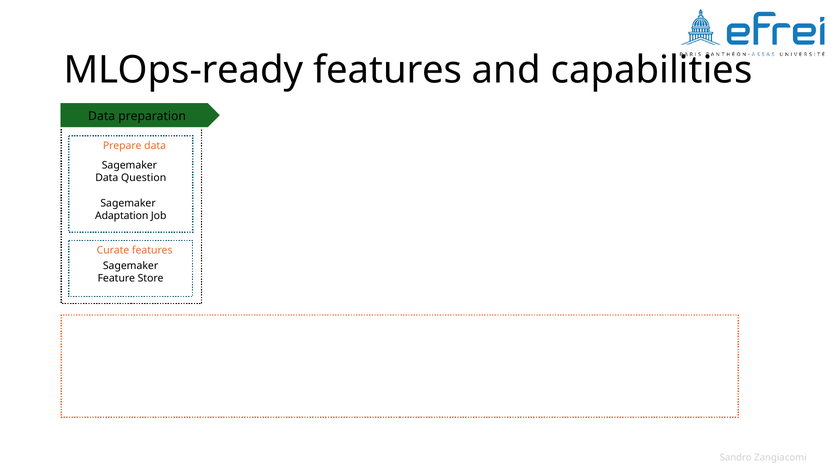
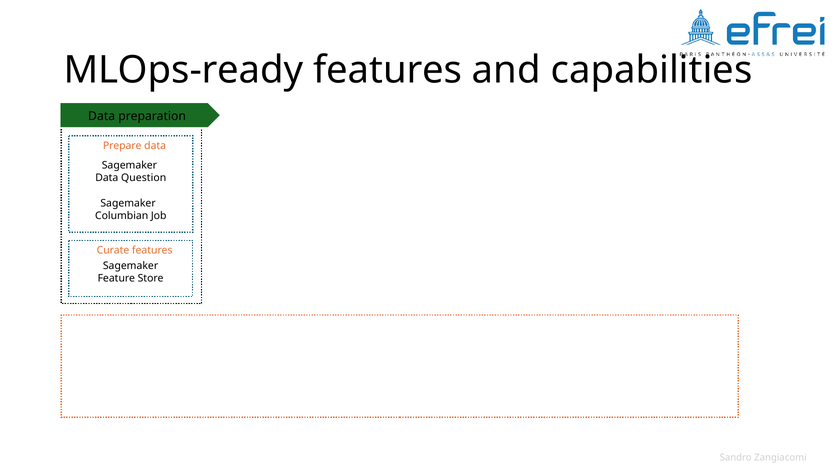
Adaptation: Adaptation -> Columbian
